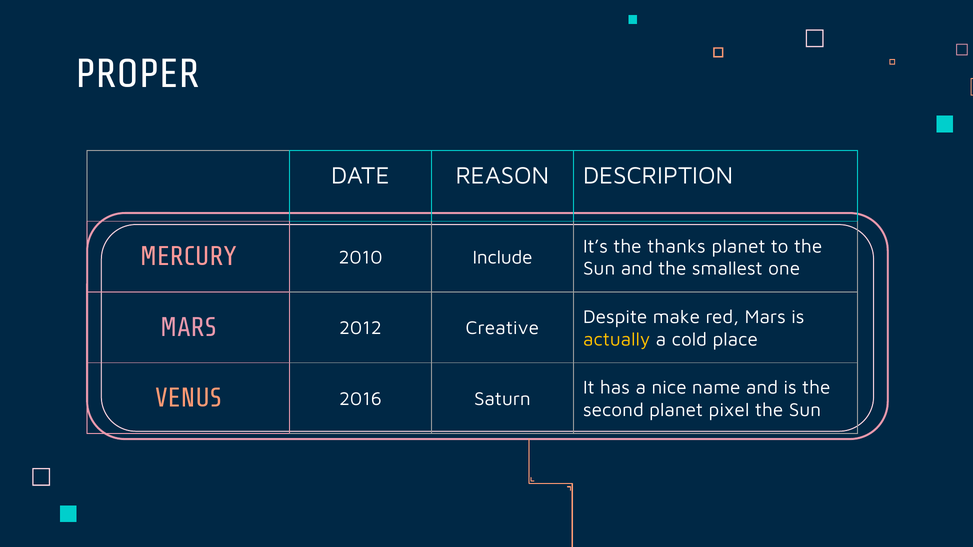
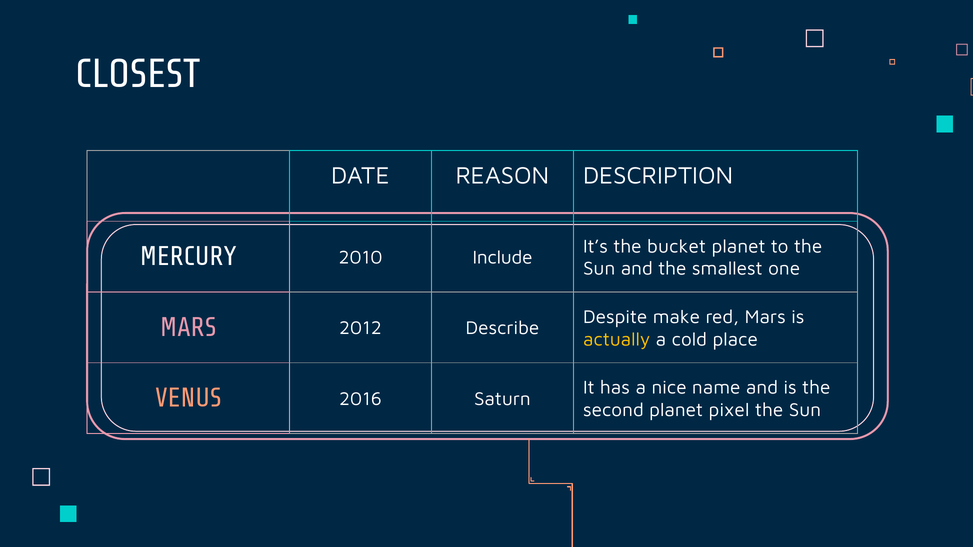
PROPER: PROPER -> CLOSEST
thanks: thanks -> bucket
MERCURY colour: pink -> white
Creative: Creative -> Describe
